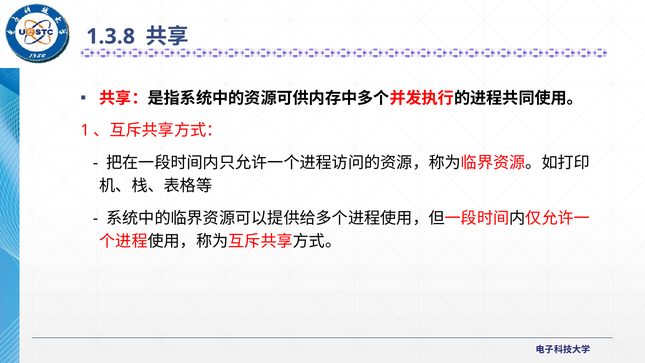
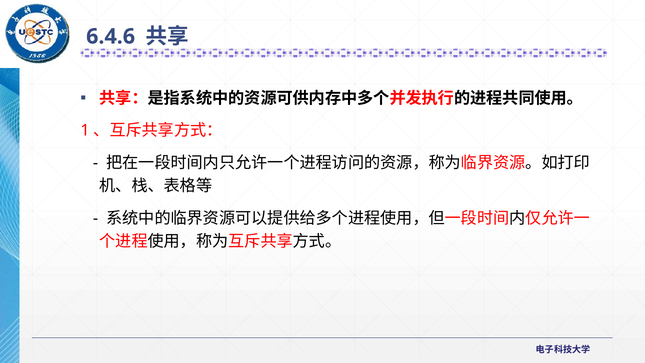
1.3.8: 1.3.8 -> 6.4.6
